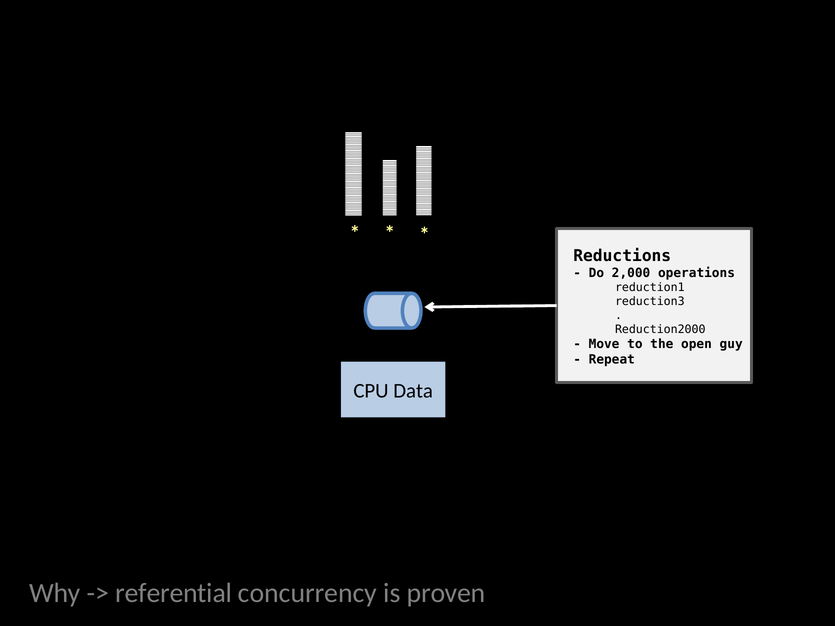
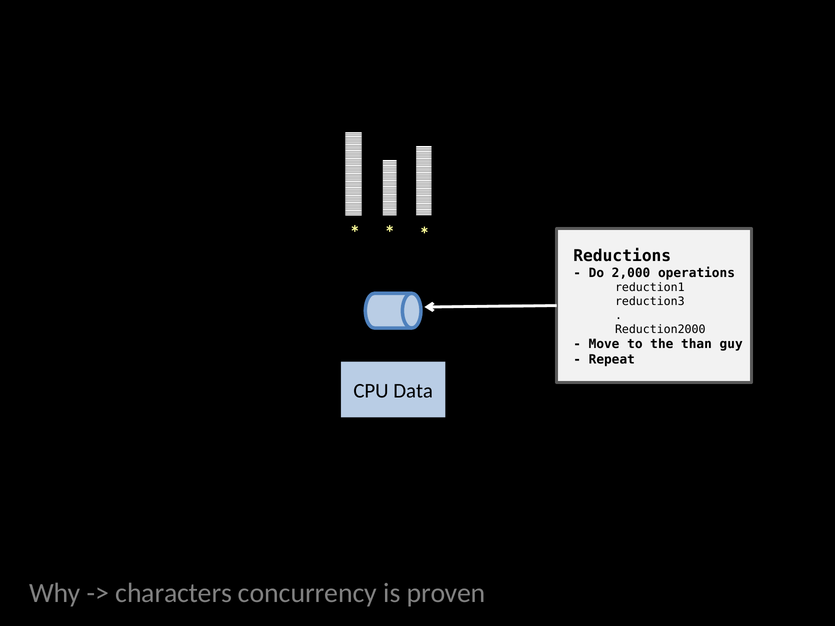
open: open -> than
referential: referential -> characters
